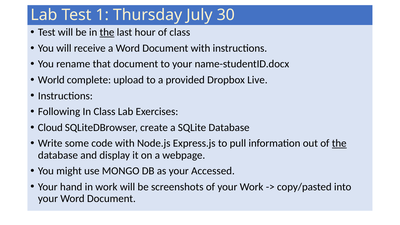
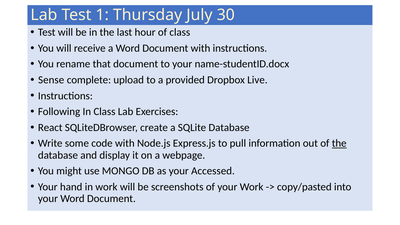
the at (107, 32) underline: present -> none
World: World -> Sense
Cloud: Cloud -> React
